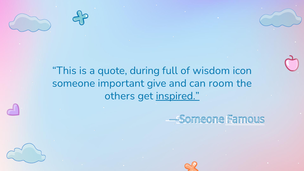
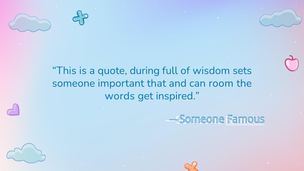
icon: icon -> sets
give: give -> that
others: others -> words
inspired underline: present -> none
